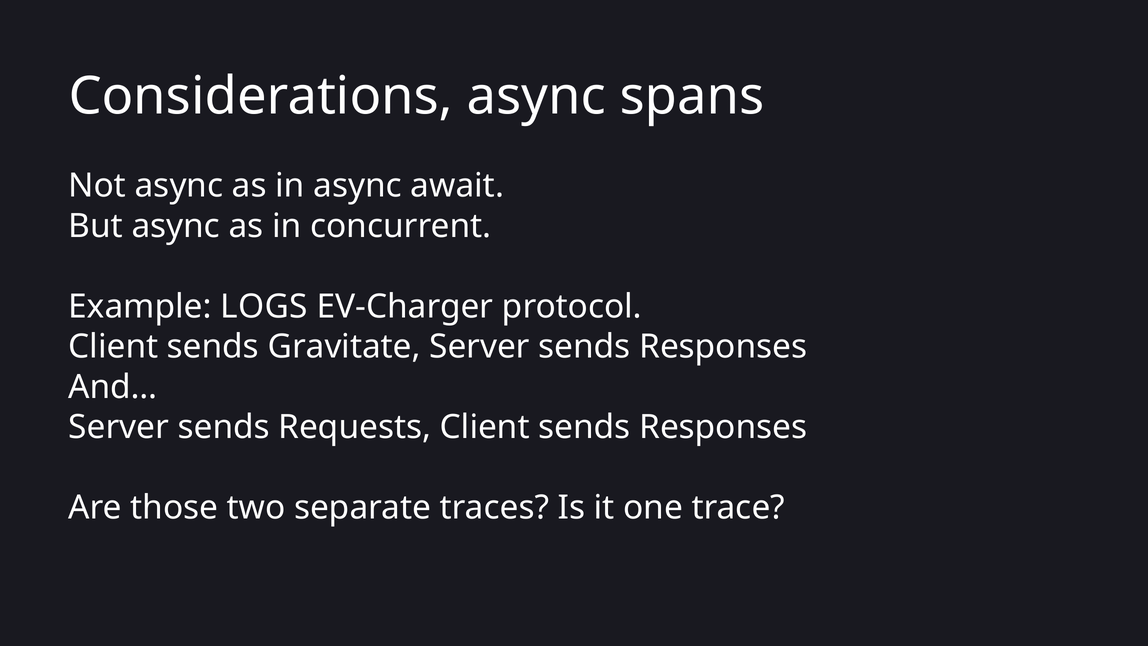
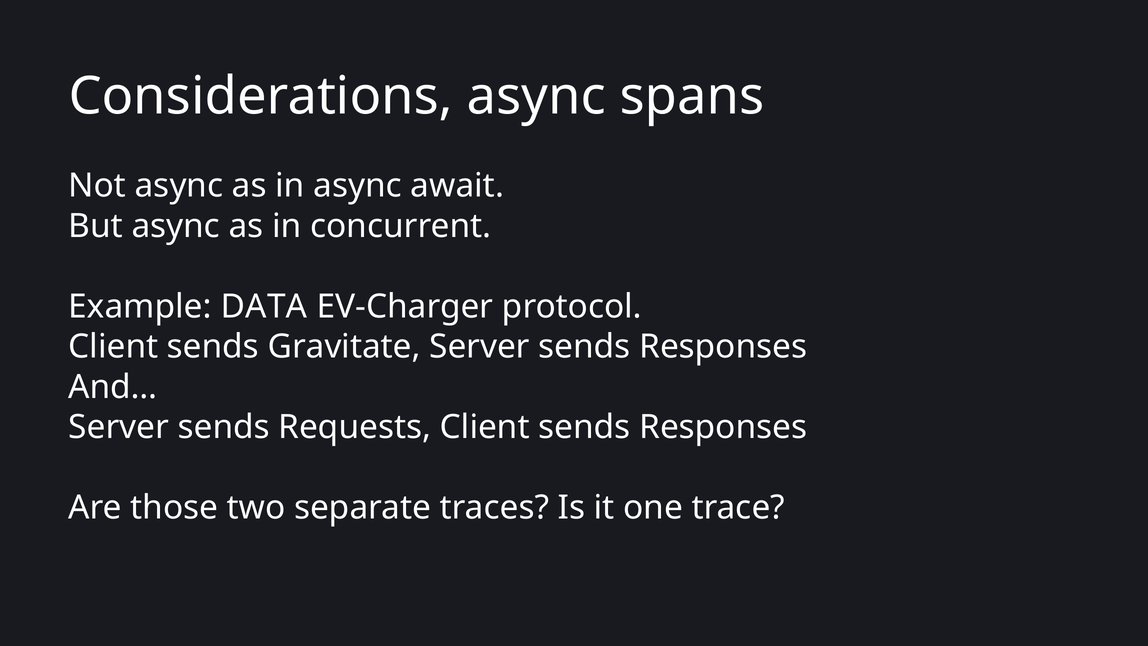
LOGS: LOGS -> DATA
